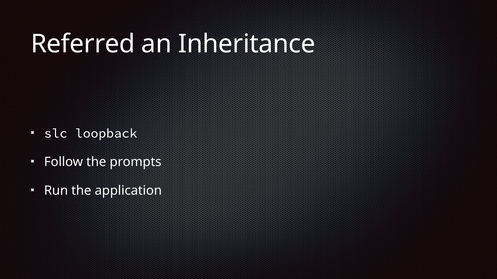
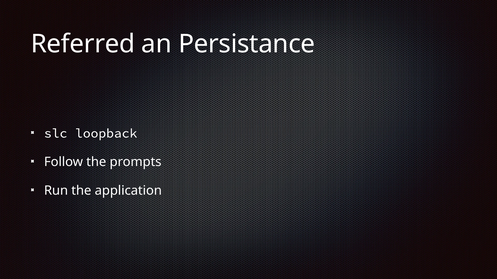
Inheritance: Inheritance -> Persistance
